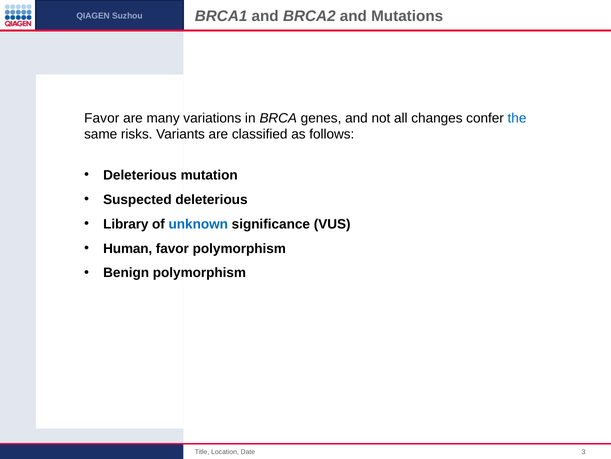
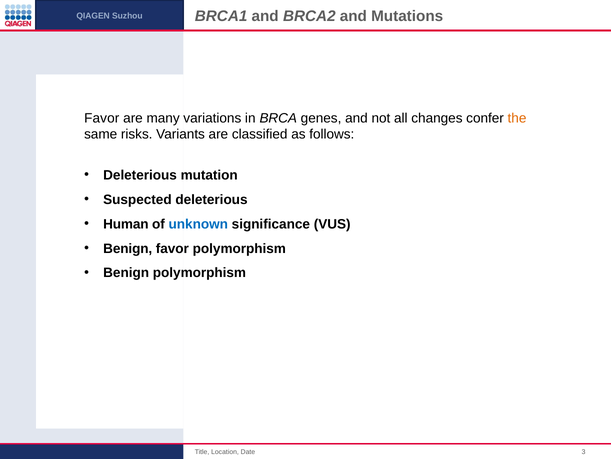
the colour: blue -> orange
Library: Library -> Human
Human at (128, 248): Human -> Benign
